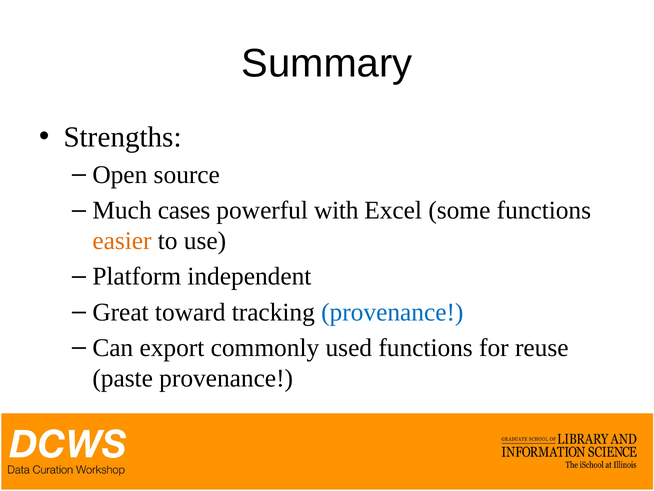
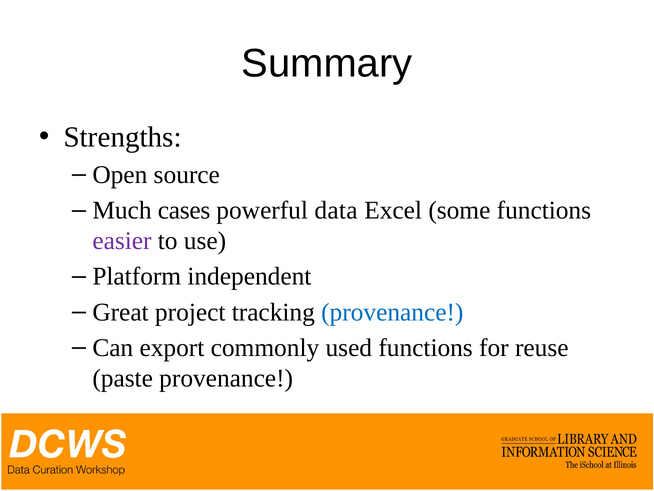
with: with -> data
easier colour: orange -> purple
toward: toward -> project
